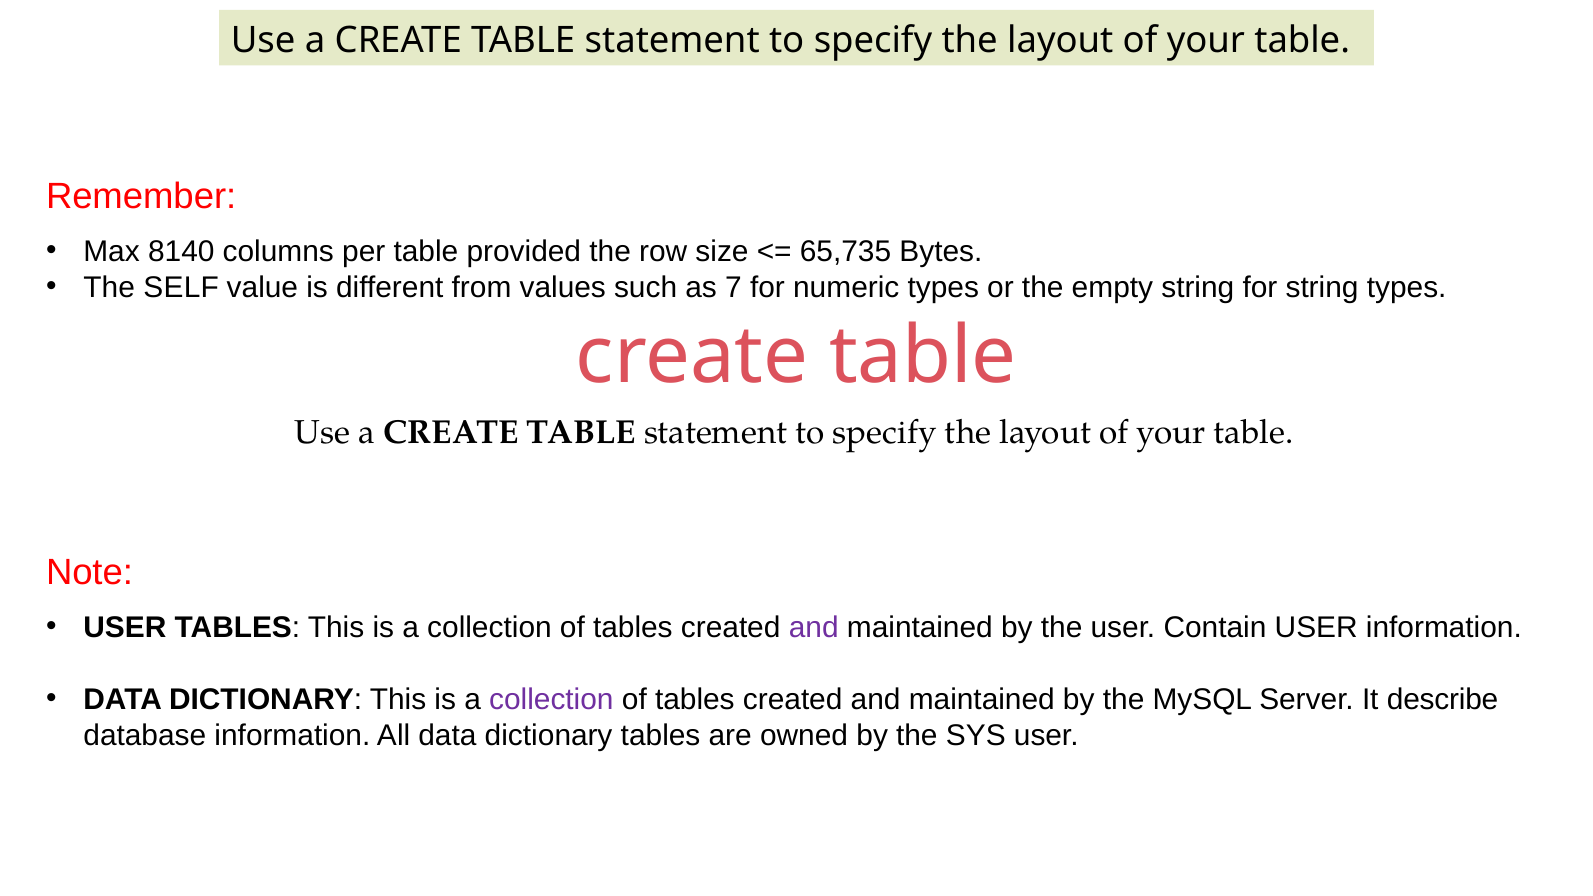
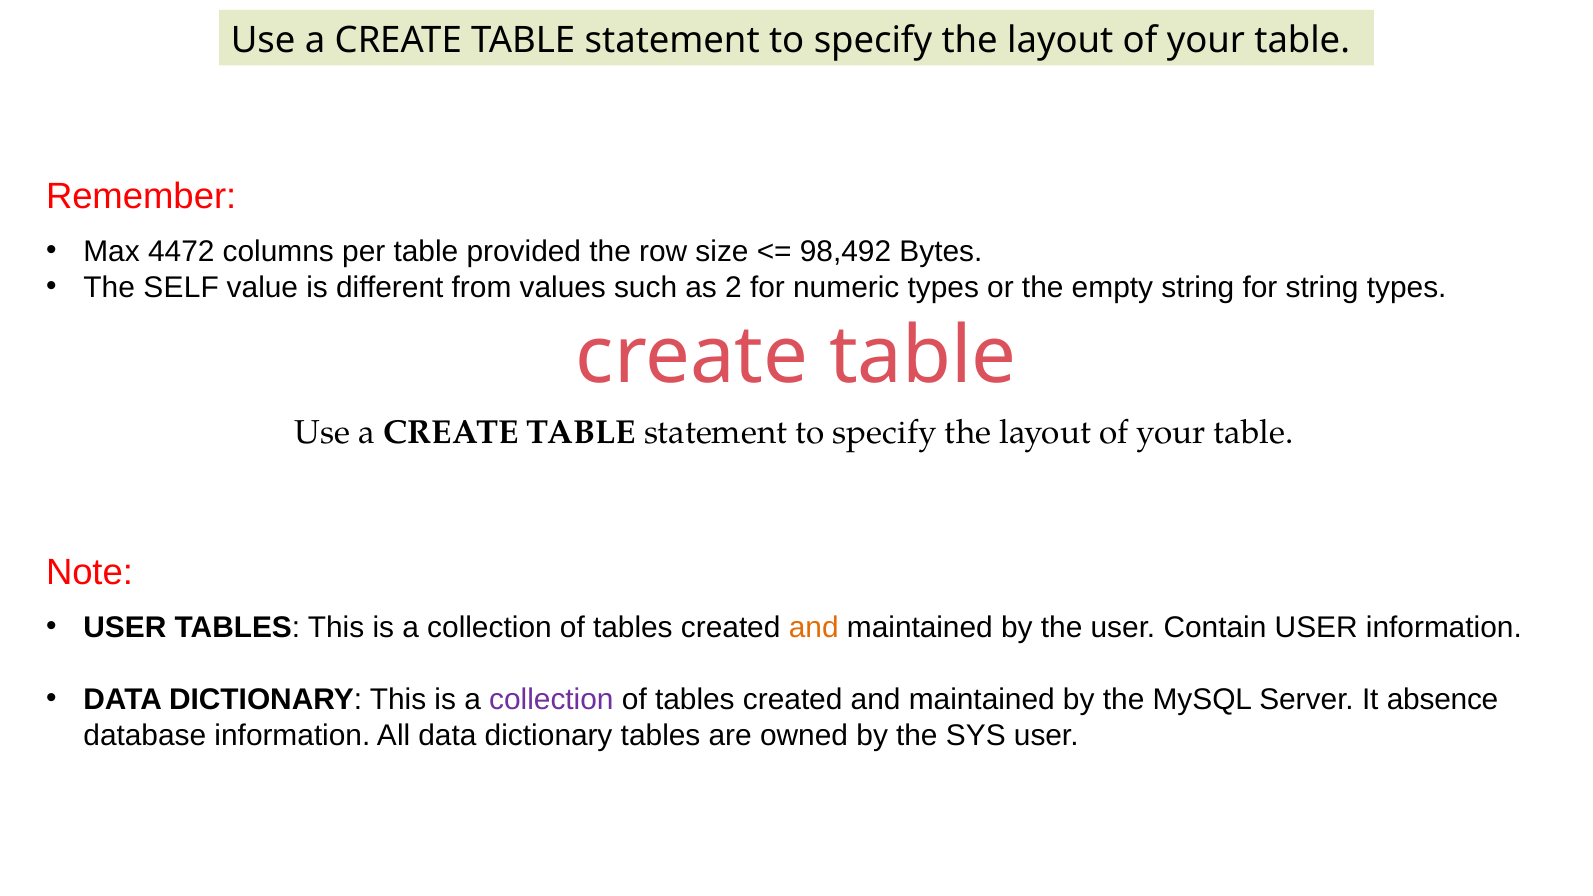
8140: 8140 -> 4472
65,735: 65,735 -> 98,492
7: 7 -> 2
and at (814, 628) colour: purple -> orange
describe: describe -> absence
